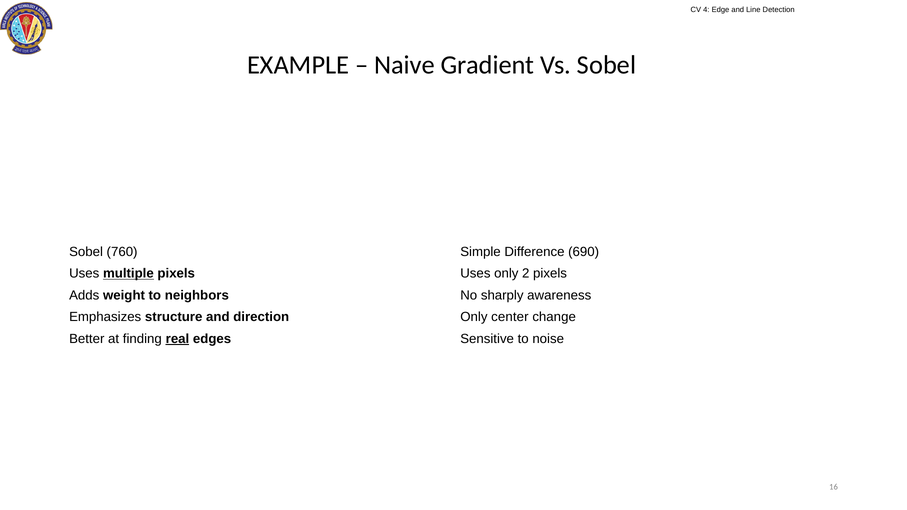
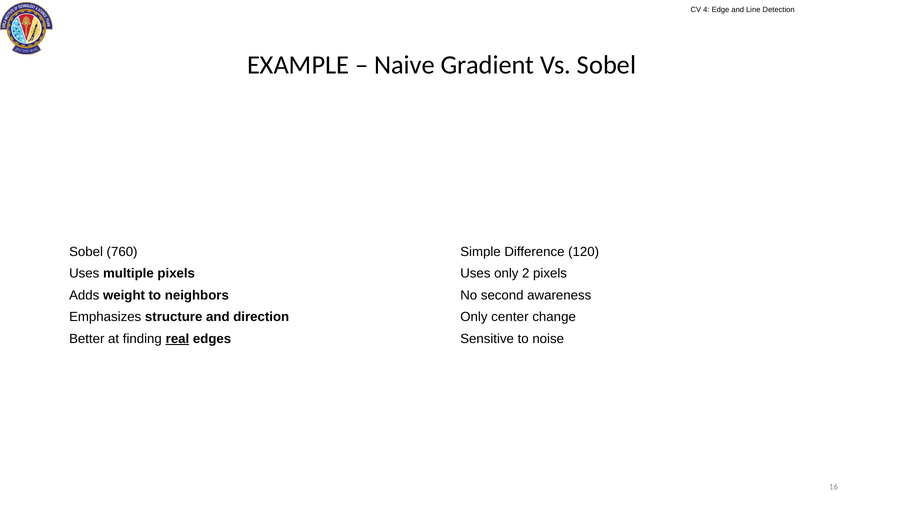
690: 690 -> 120
multiple underline: present -> none
sharply: sharply -> second
